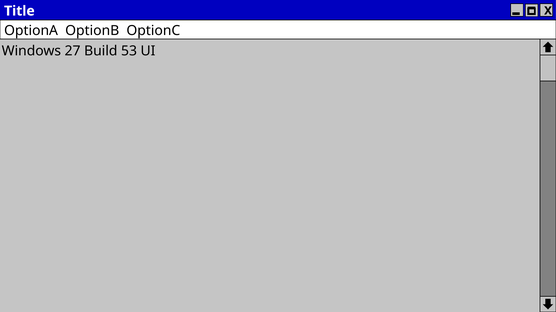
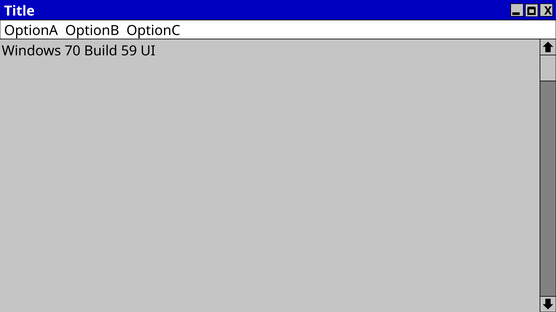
27: 27 -> 70
53: 53 -> 59
